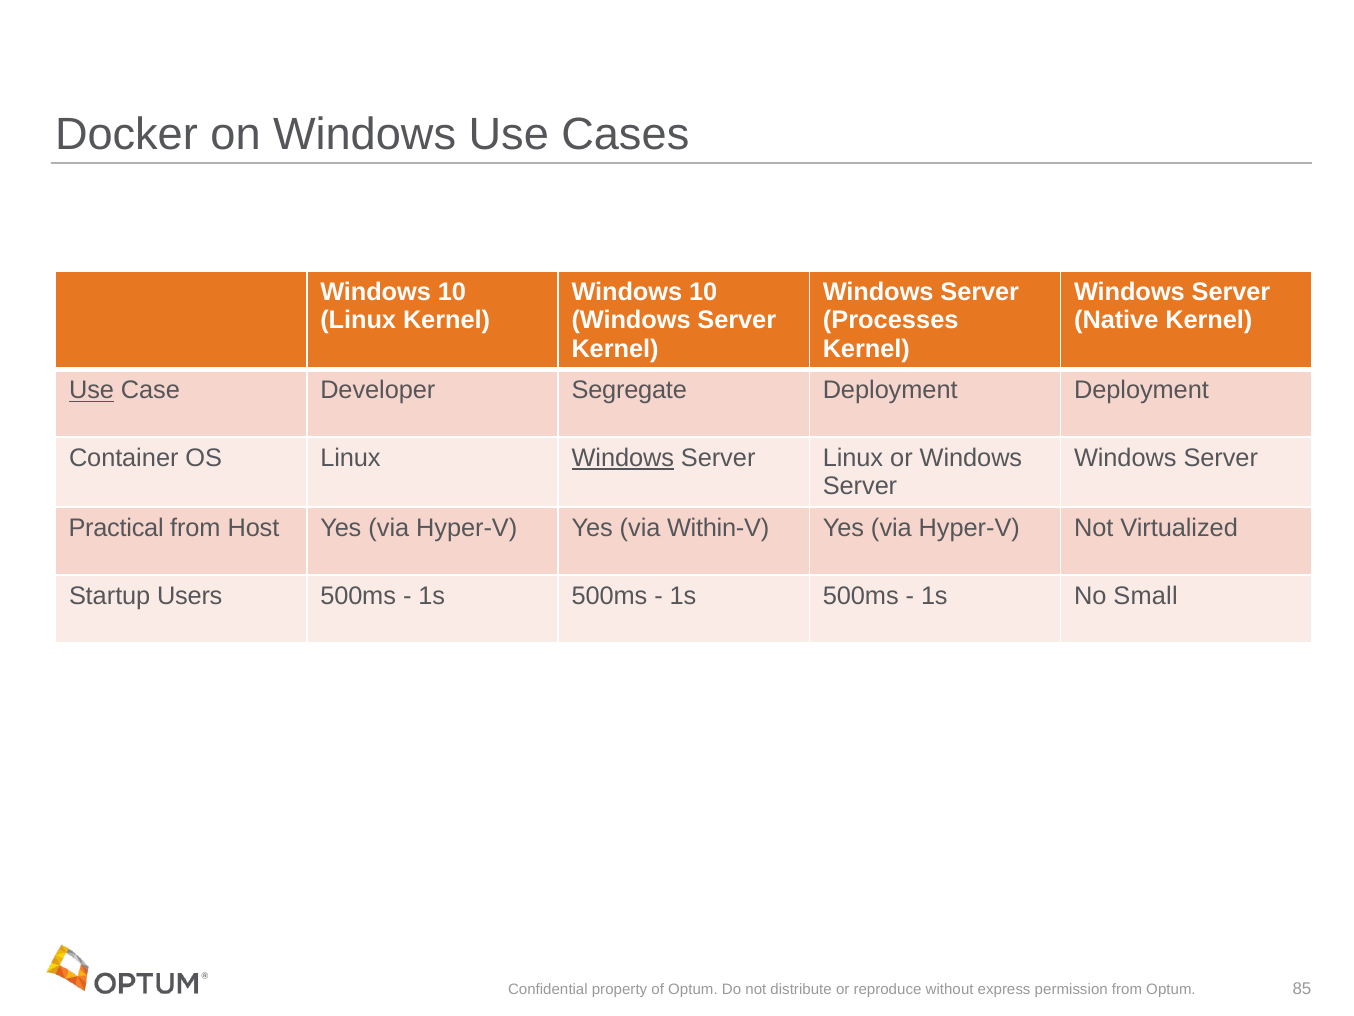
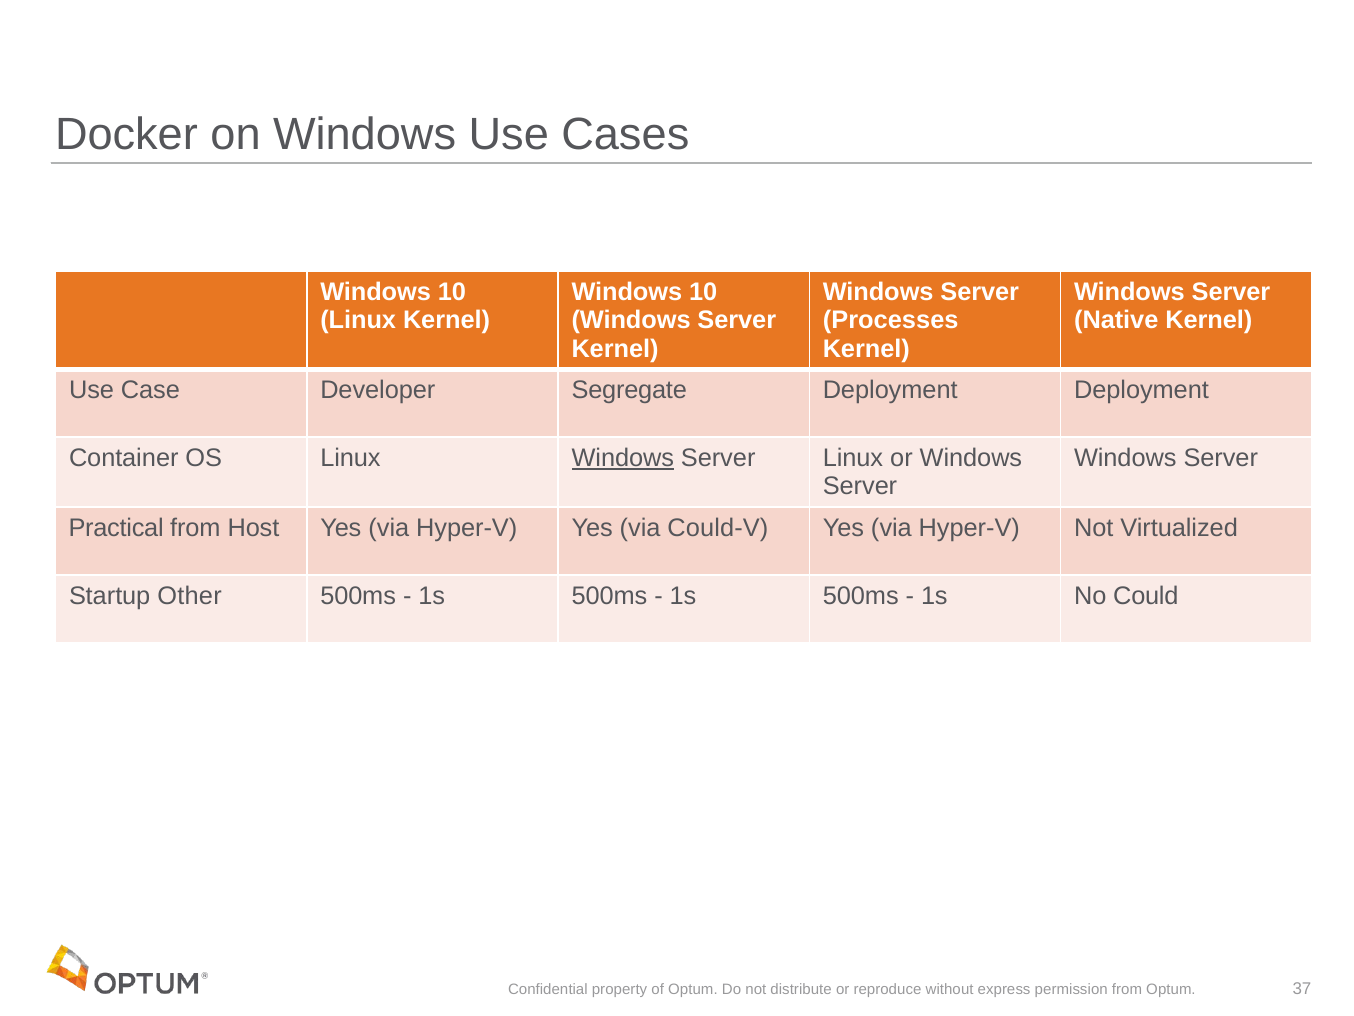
Use at (91, 390) underline: present -> none
Within-V: Within-V -> Could-V
Users: Users -> Other
Small: Small -> Could
85: 85 -> 37
